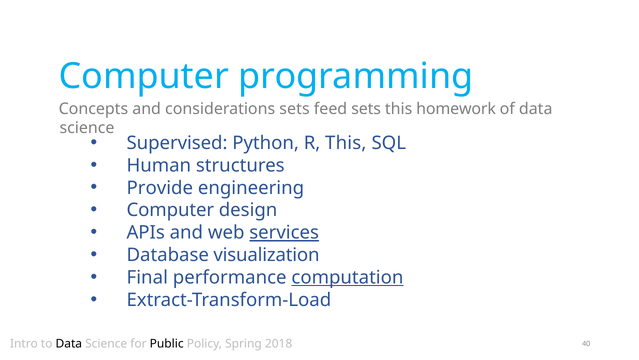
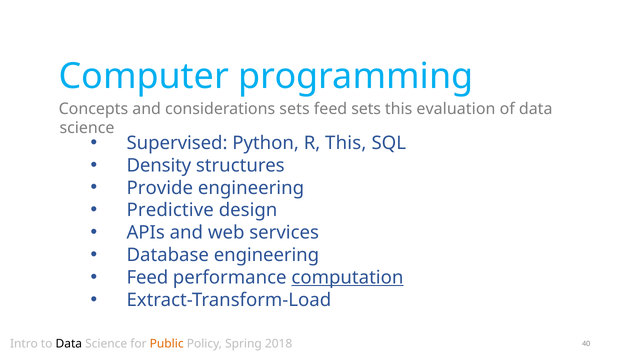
homework: homework -> evaluation
Human: Human -> Density
Computer at (170, 210): Computer -> Predictive
services underline: present -> none
Database visualization: visualization -> engineering
Final at (147, 277): Final -> Feed
Public colour: black -> orange
